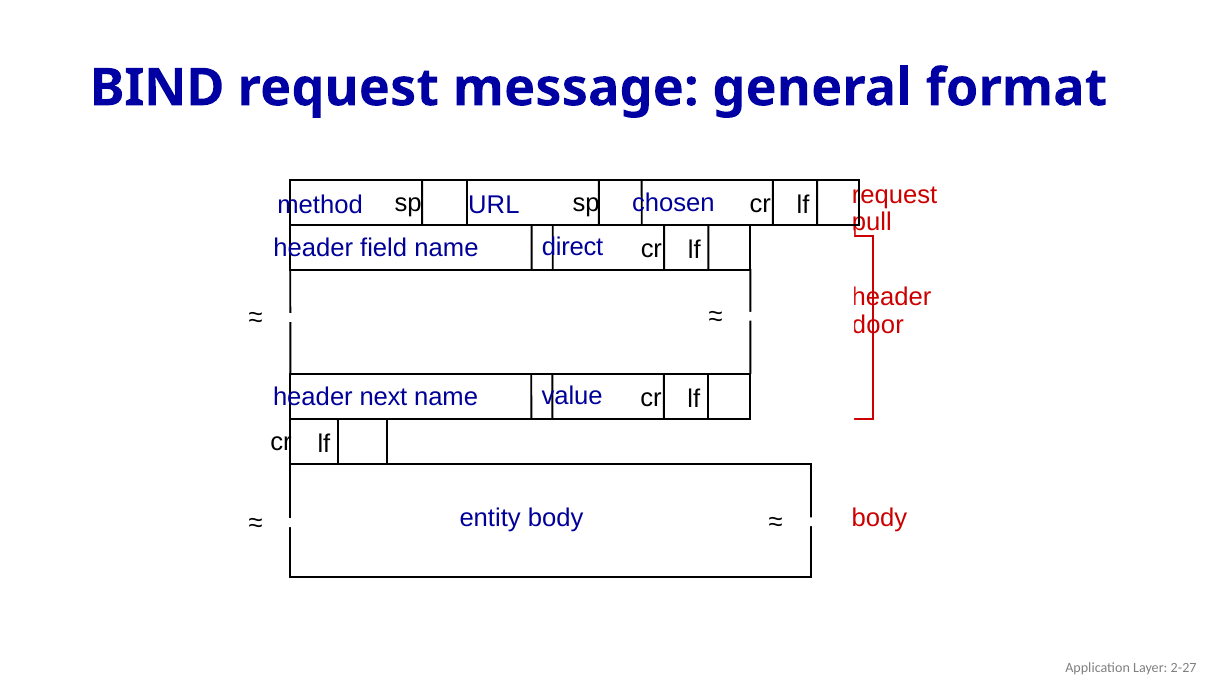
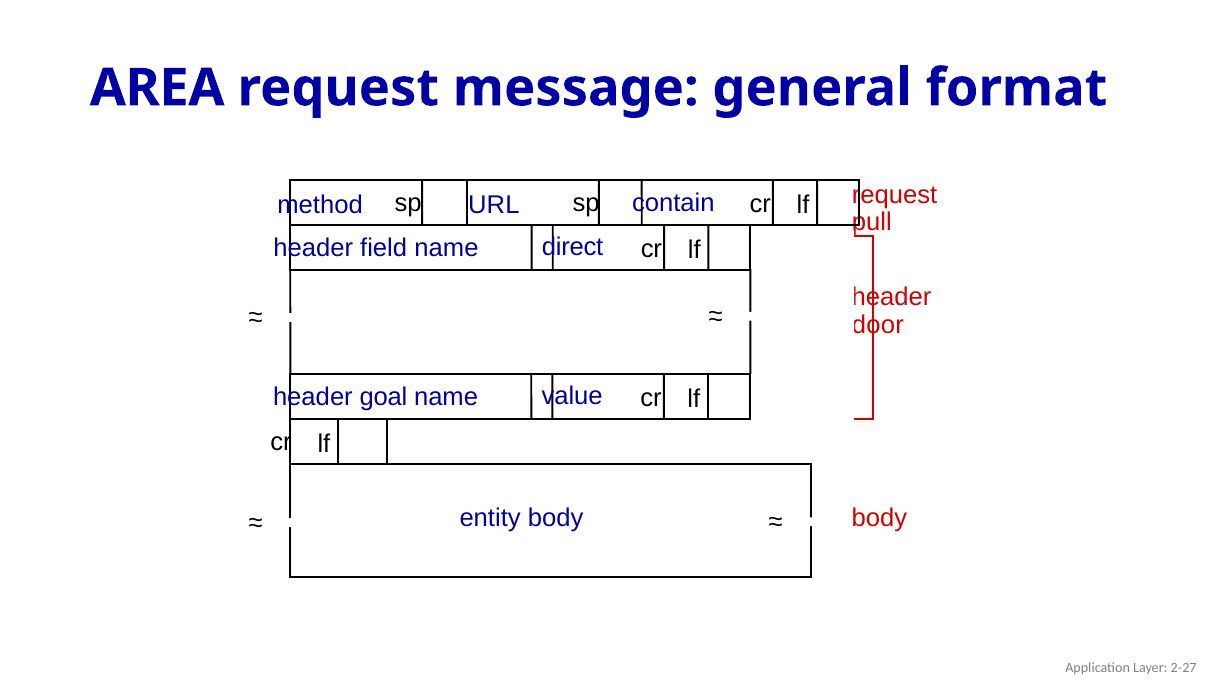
BIND: BIND -> AREA
chosen: chosen -> contain
next: next -> goal
